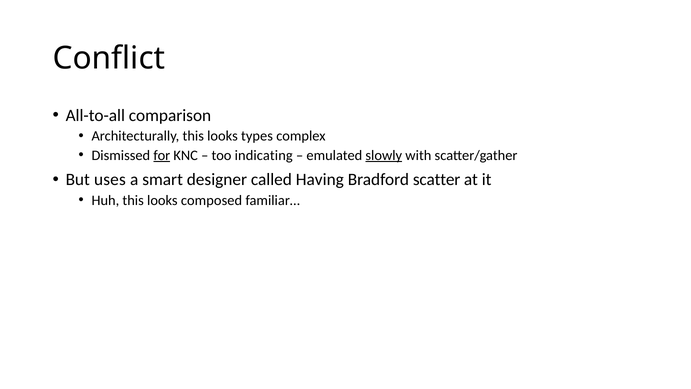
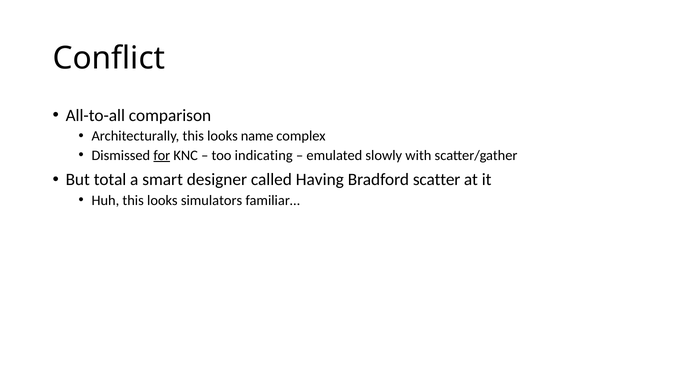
types: types -> name
slowly underline: present -> none
uses: uses -> total
composed: composed -> simulators
